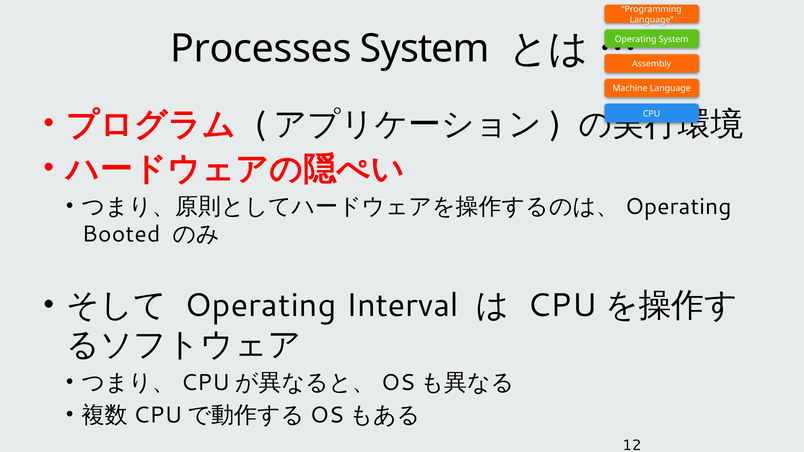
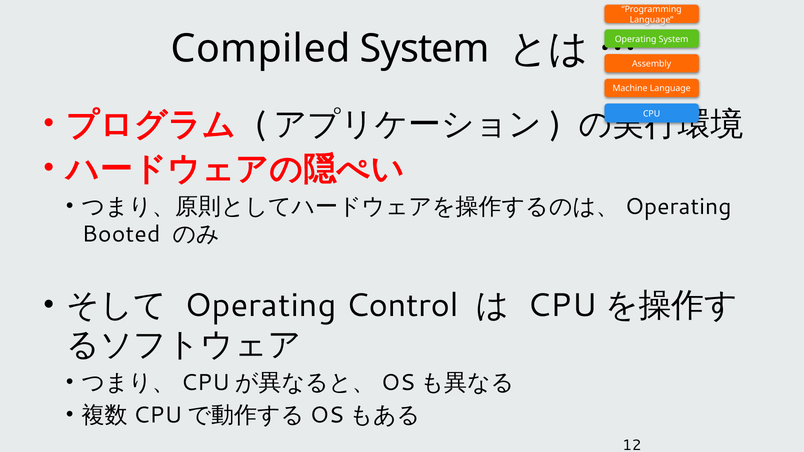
Processes: Processes -> Compiled
Interval: Interval -> Control
